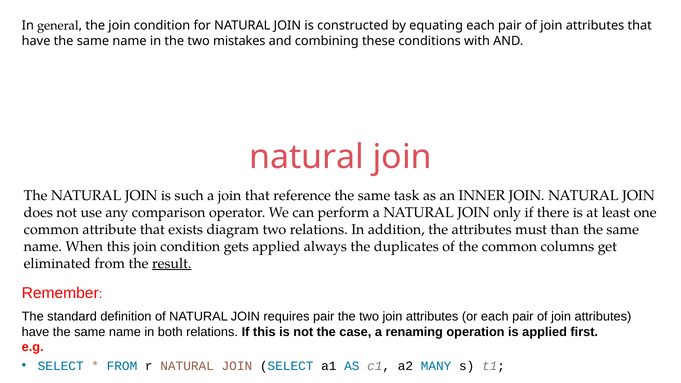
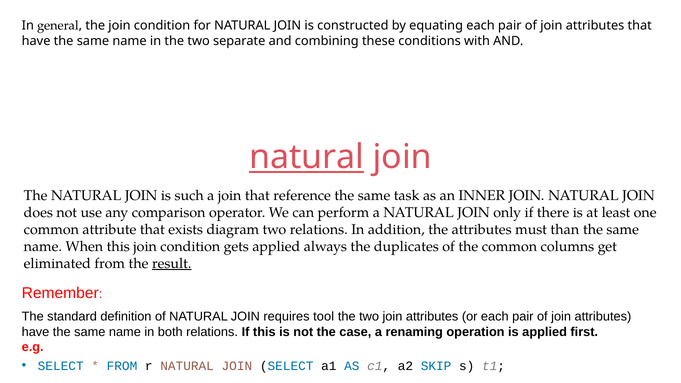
mistakes: mistakes -> separate
natural at (307, 157) underline: none -> present
requires pair: pair -> tool
MANY: MANY -> SKIP
